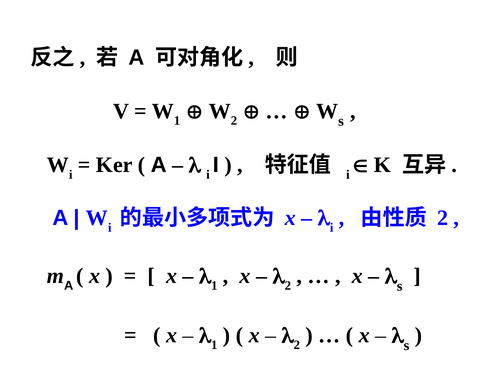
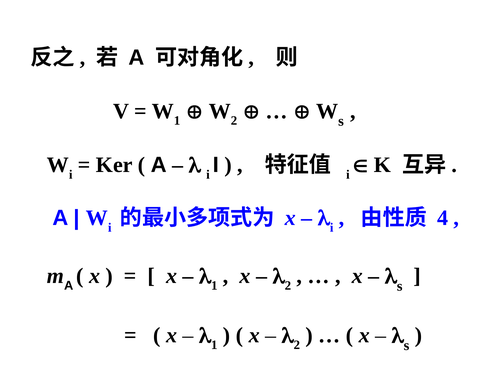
2 at (443, 218): 2 -> 4
